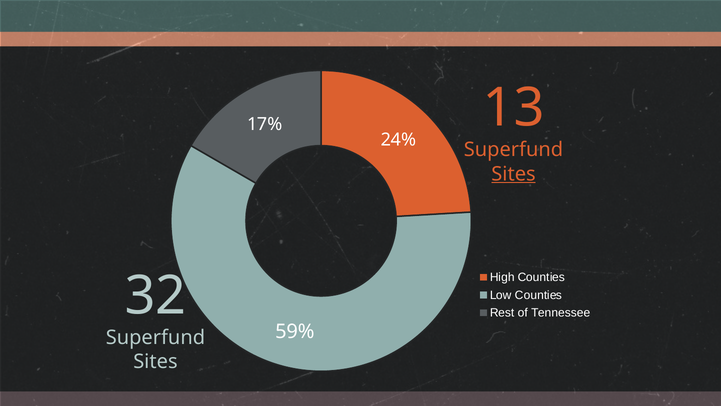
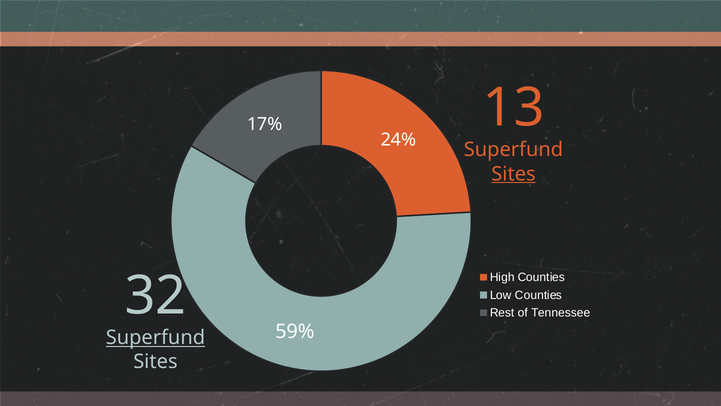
Superfund at (155, 337) underline: none -> present
